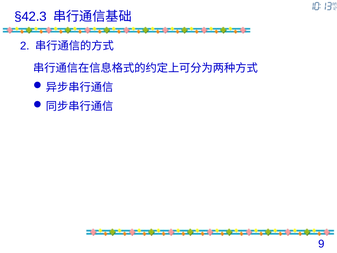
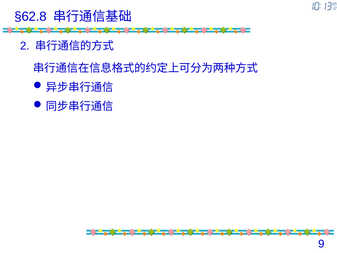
§42.3: §42.3 -> §62.8
